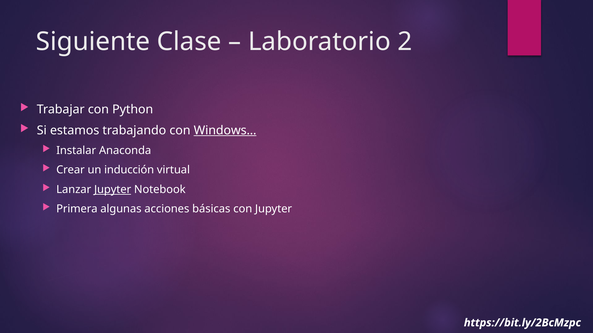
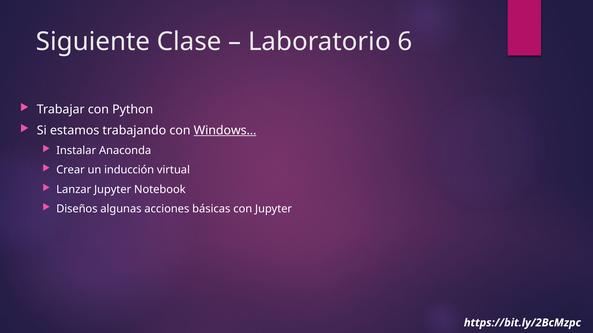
2: 2 -> 6
Jupyter at (113, 190) underline: present -> none
Primera: Primera -> Diseños
